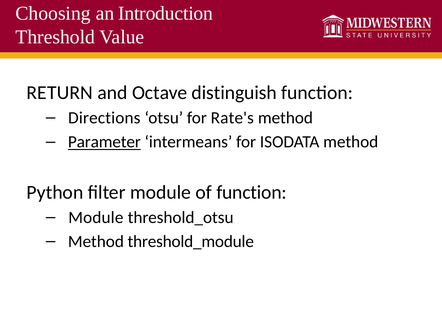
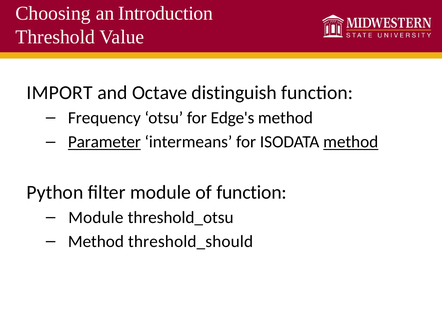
RETURN: RETURN -> IMPORT
Directions: Directions -> Frequency
Rate's: Rate's -> Edge's
method at (351, 142) underline: none -> present
threshold_module: threshold_module -> threshold_should
